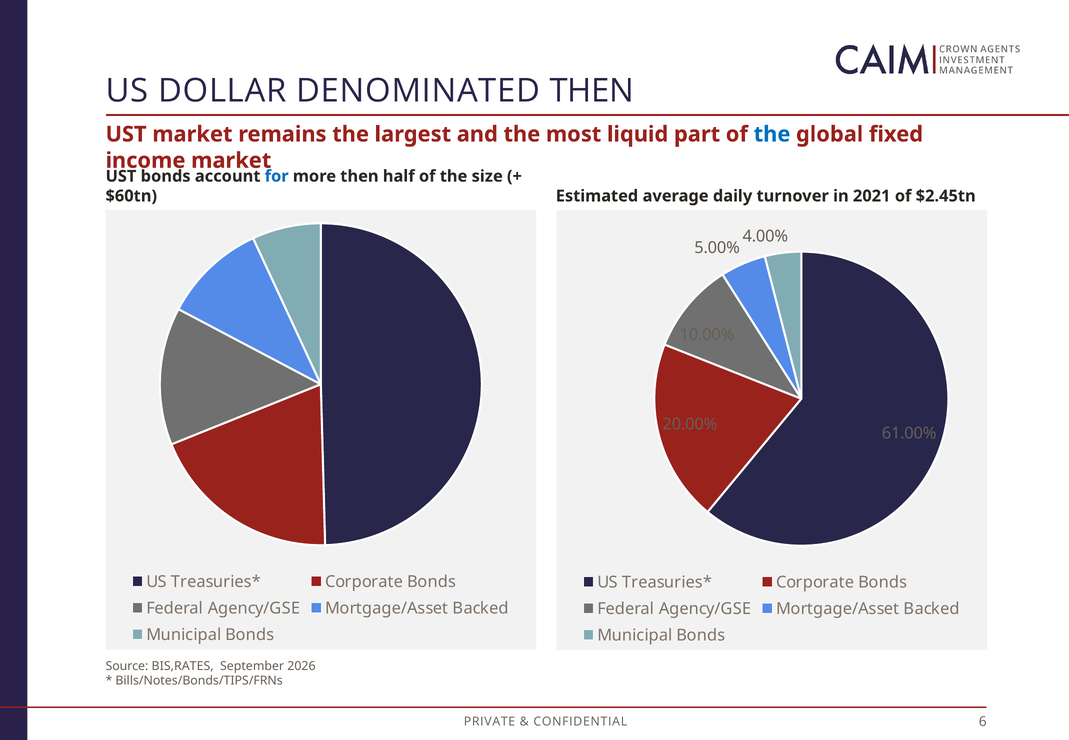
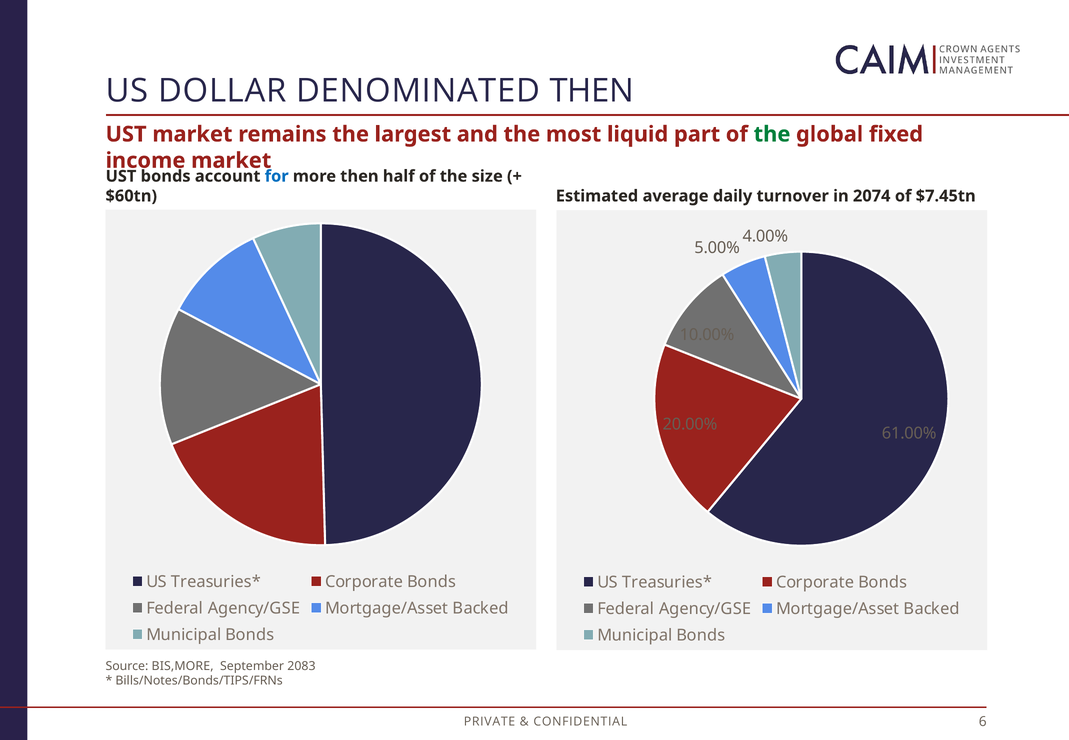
the at (772, 134) colour: blue -> green
2021: 2021 -> 2074
$2.45tn: $2.45tn -> $7.45tn
BIS,RATES: BIS,RATES -> BIS,MORE
2026: 2026 -> 2083
